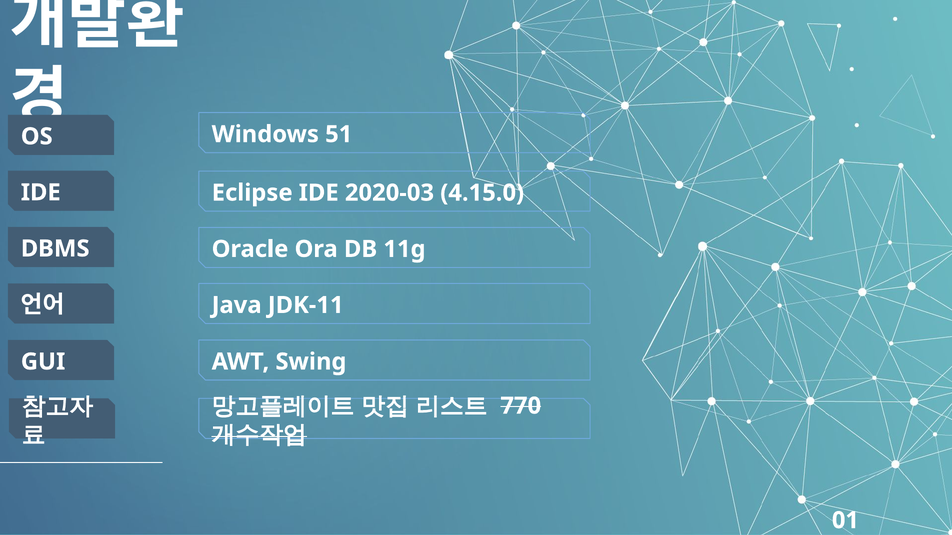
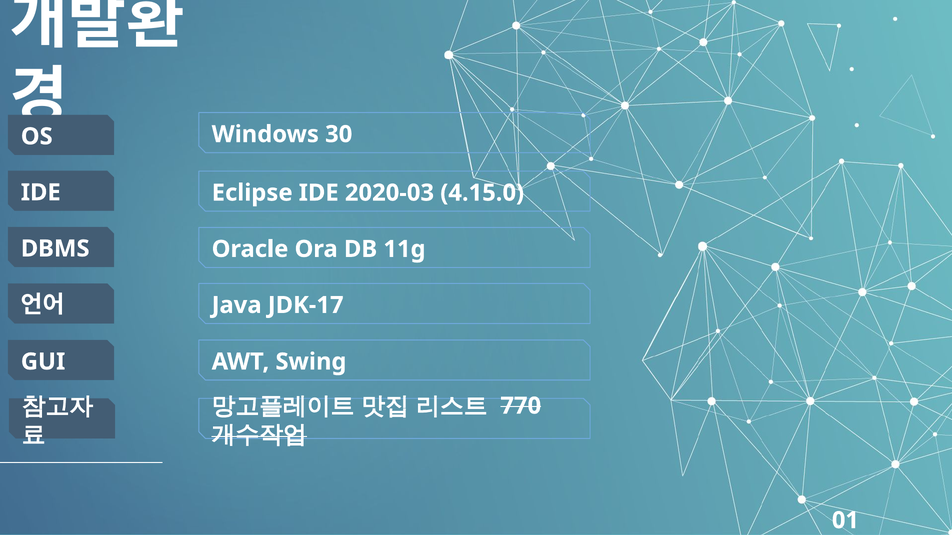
51: 51 -> 30
JDK-11: JDK-11 -> JDK-17
